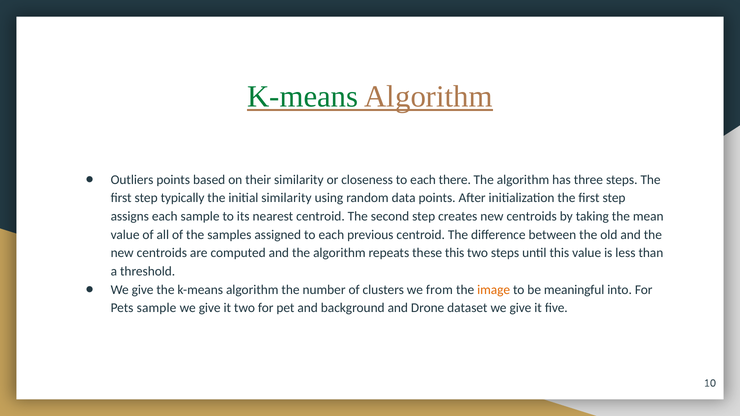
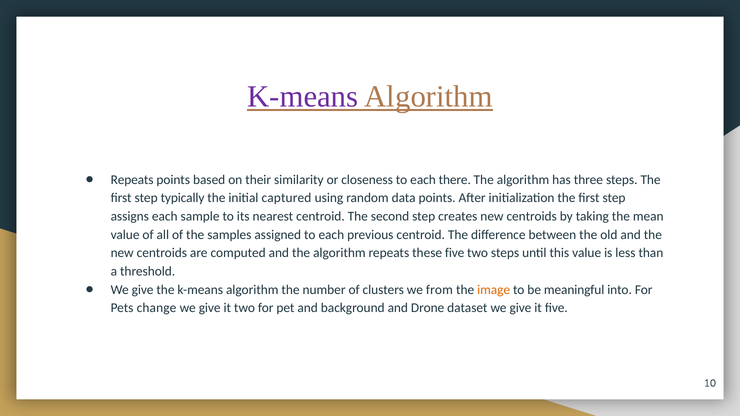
K-means at (303, 96) colour: green -> purple
Outliers at (132, 180): Outliers -> Repeats
initial similarity: similarity -> captured
these this: this -> five
Pets sample: sample -> change
